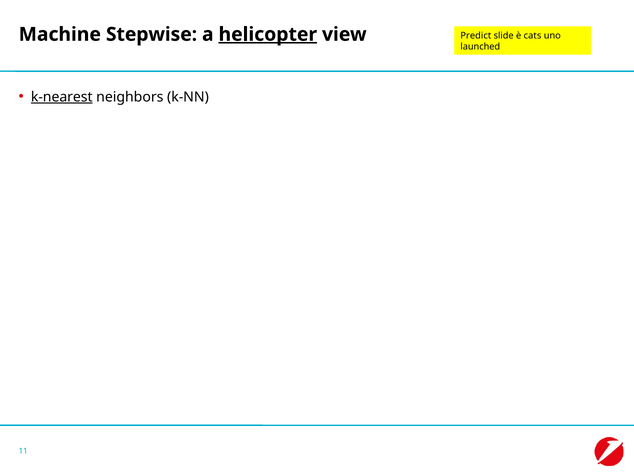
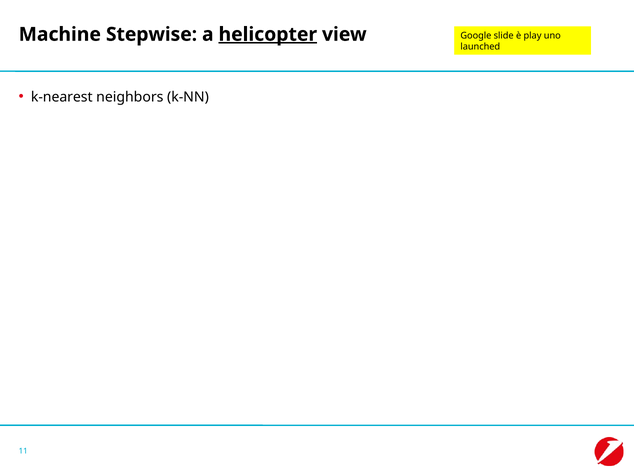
Predict: Predict -> Google
cats: cats -> play
k-nearest underline: present -> none
